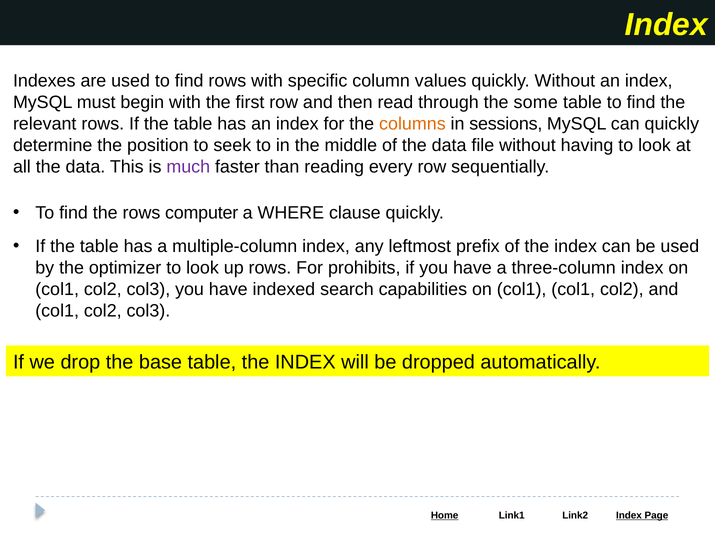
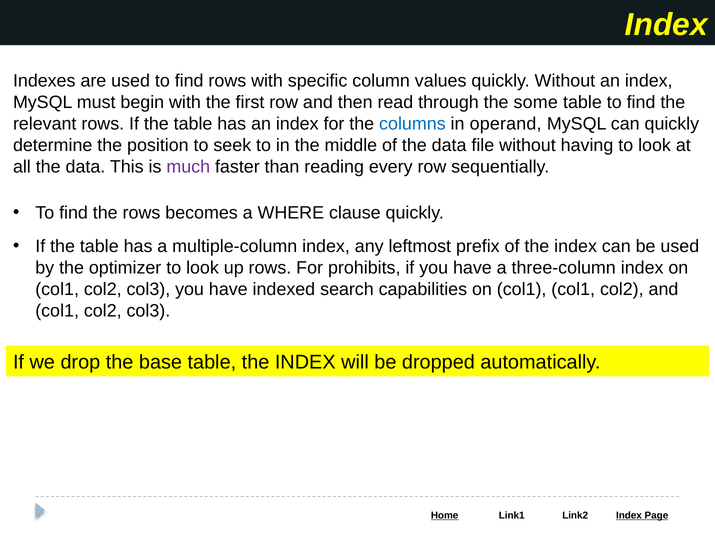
columns colour: orange -> blue
sessions: sessions -> operand
computer: computer -> becomes
